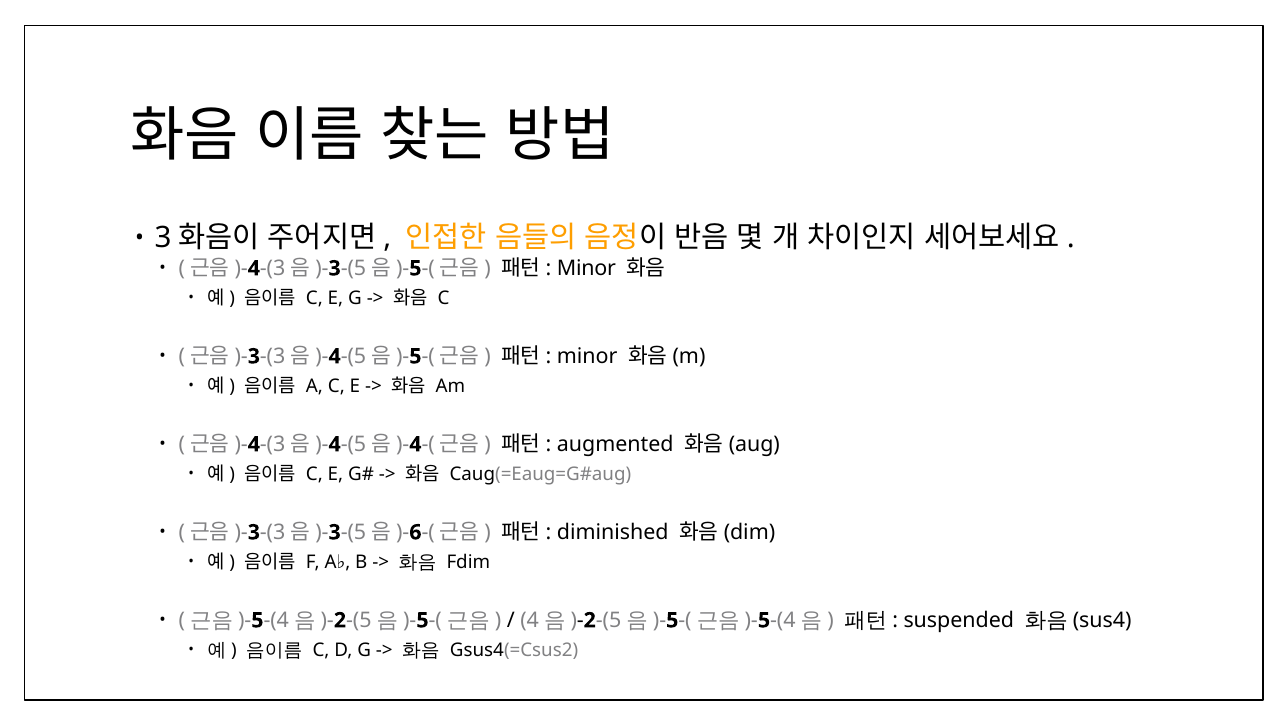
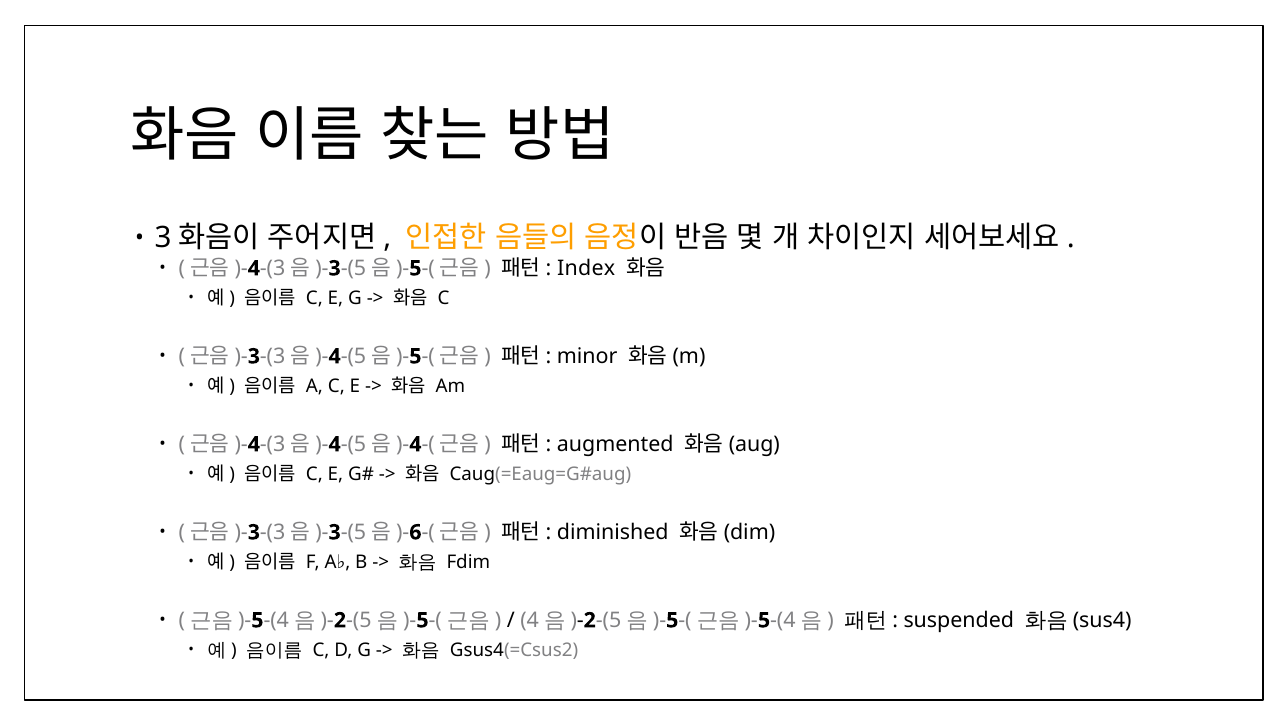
Minor at (586, 268): Minor -> Index
